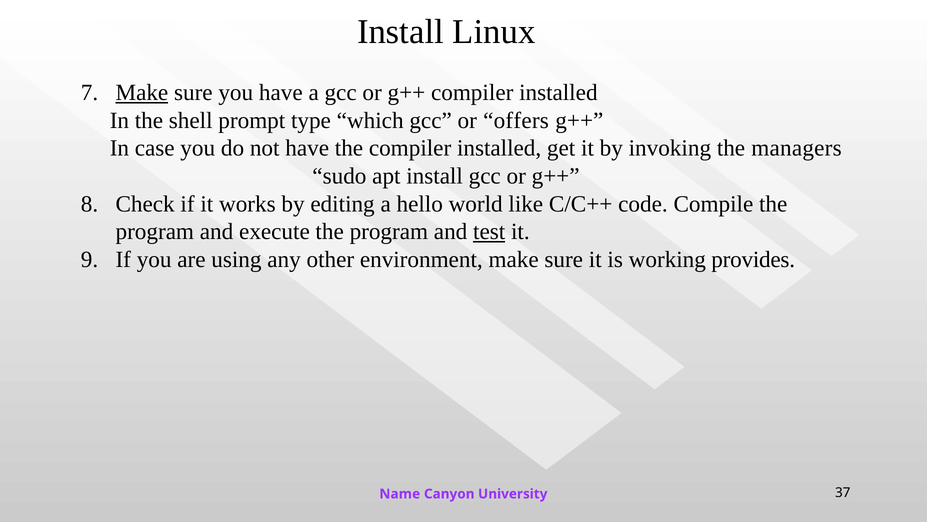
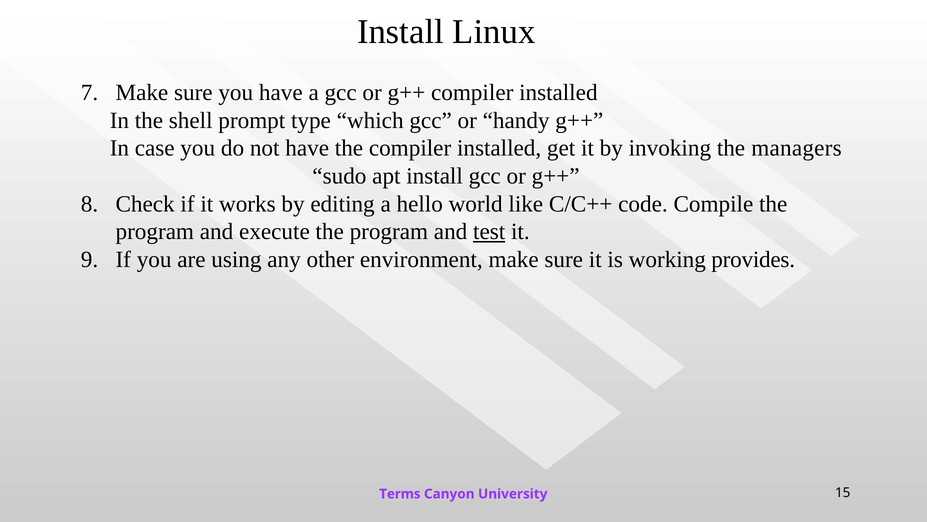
Make at (142, 92) underline: present -> none
offers: offers -> handy
Name: Name -> Terms
37: 37 -> 15
